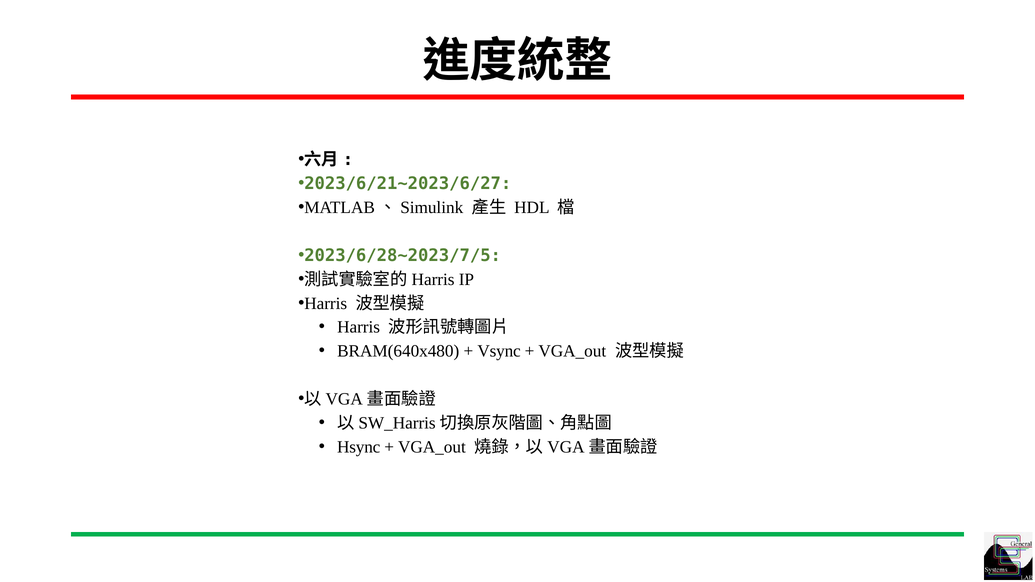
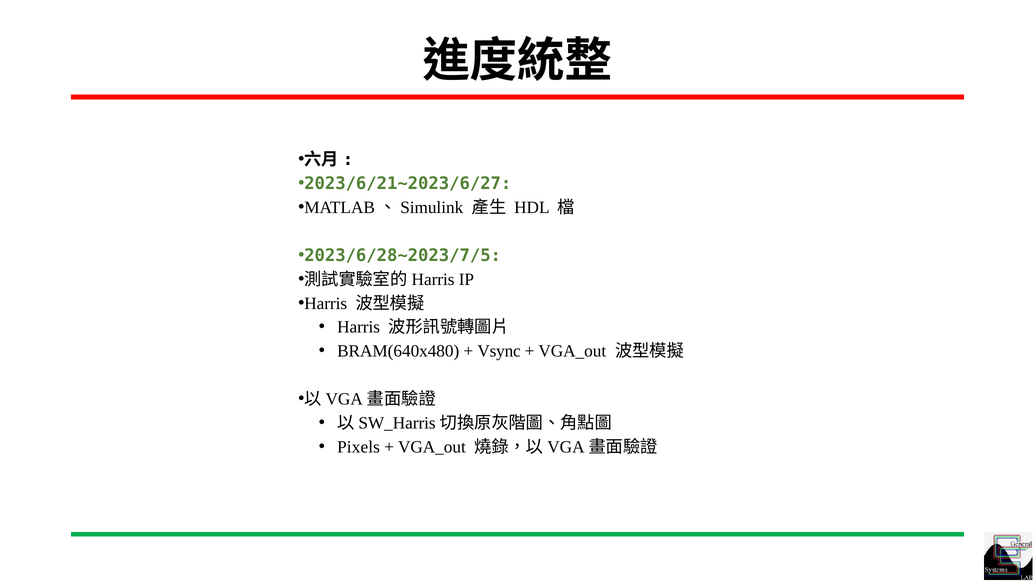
Hsync: Hsync -> Pixels
